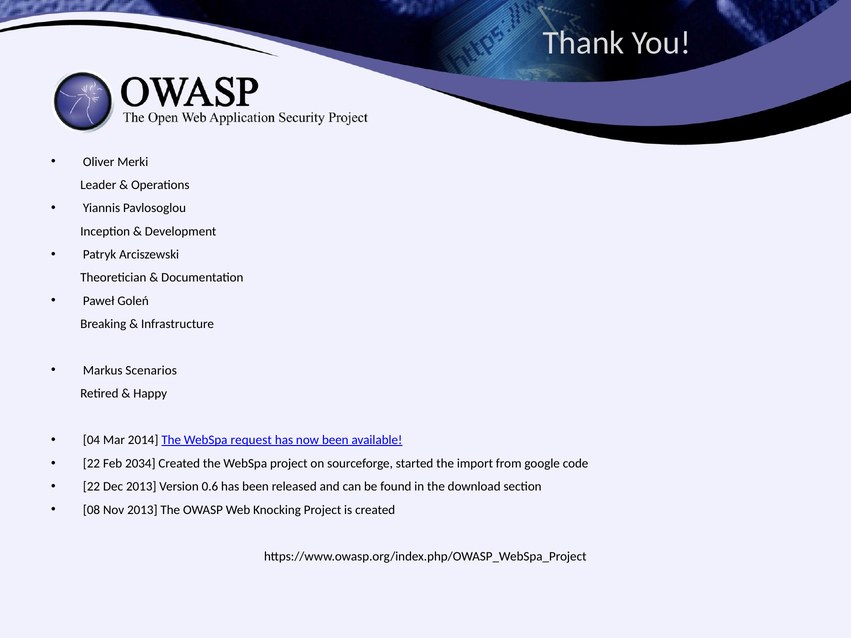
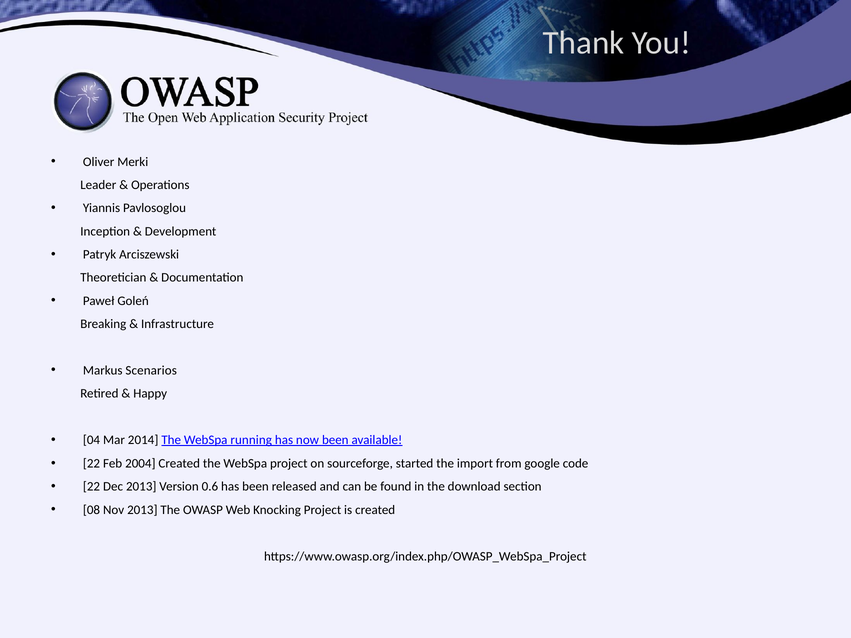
request: request -> running
2034: 2034 -> 2004
